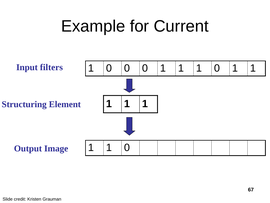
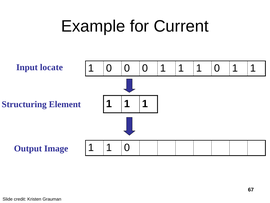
filters: filters -> locate
